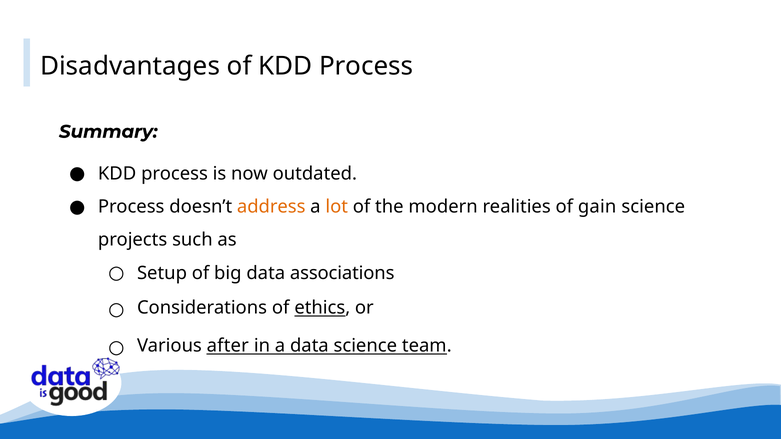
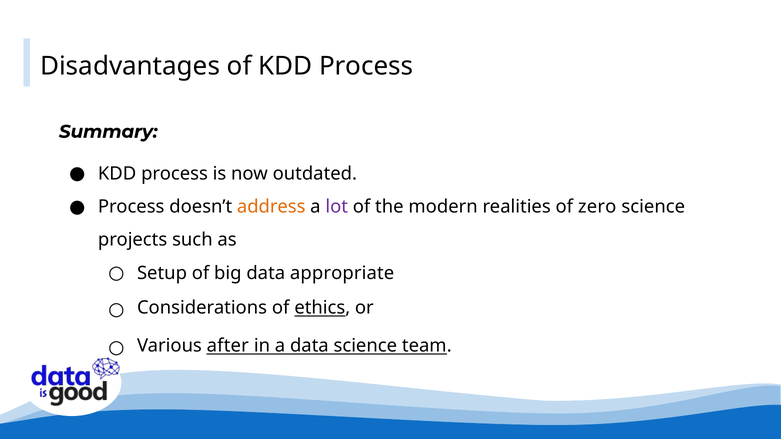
lot colour: orange -> purple
gain: gain -> zero
associations: associations -> appropriate
